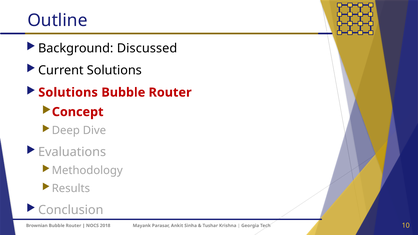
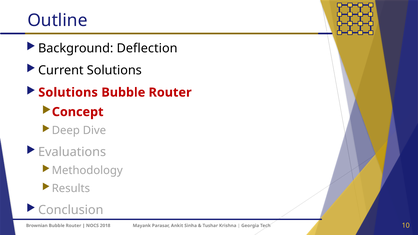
Discussed: Discussed -> Deflection
